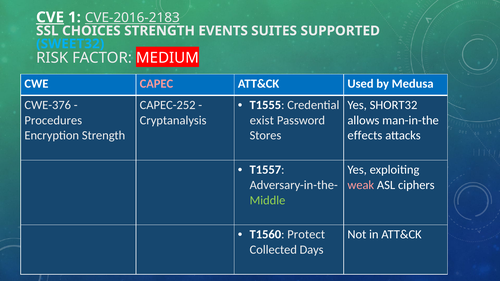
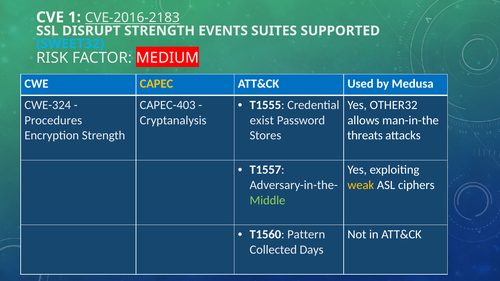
CVE underline: present -> none
CHOICES: CHOICES -> DISRUPT
CAPEC colour: pink -> yellow
CWE-376: CWE-376 -> CWE-324
CAPEC-252: CAPEC-252 -> CAPEC-403
SHORT32: SHORT32 -> OTHER32
effects: effects -> threats
weak colour: pink -> yellow
Protect: Protect -> Pattern
